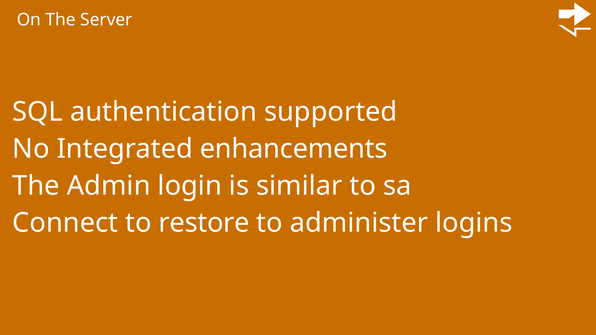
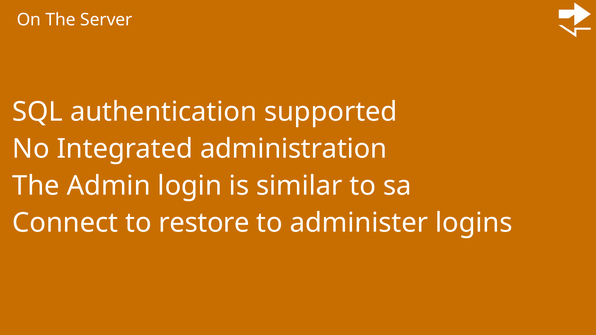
enhancements: enhancements -> administration
